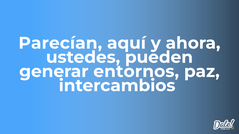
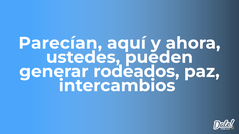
entornos: entornos -> rodeados
